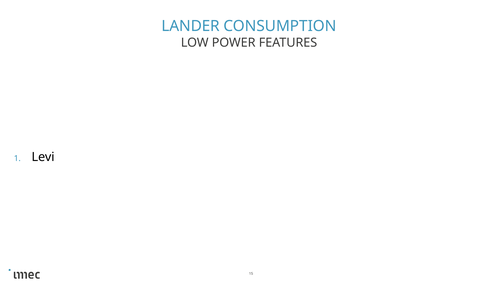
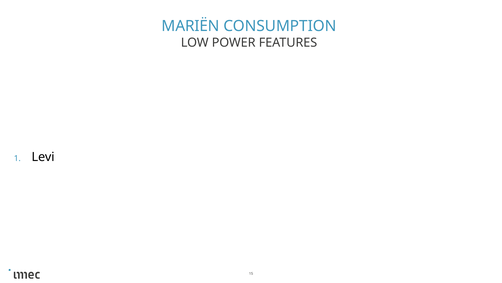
LANDER: LANDER -> MARIËN
